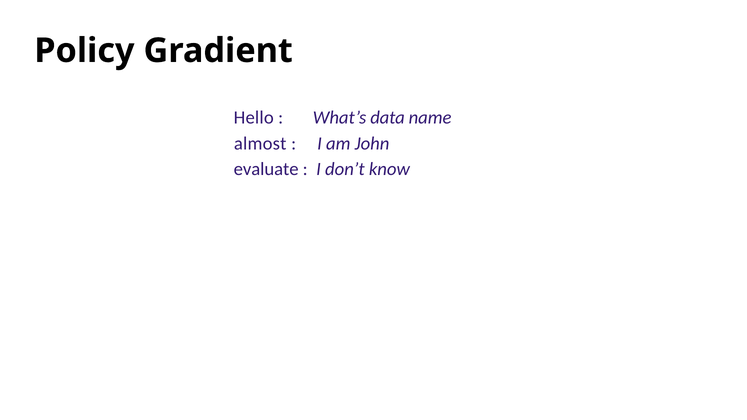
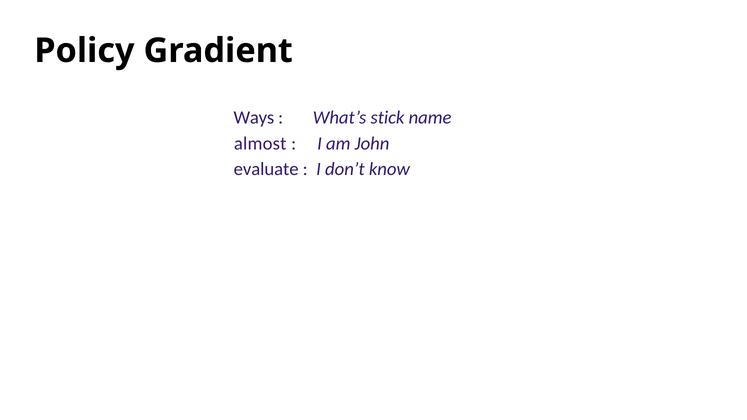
Hello: Hello -> Ways
data: data -> stick
